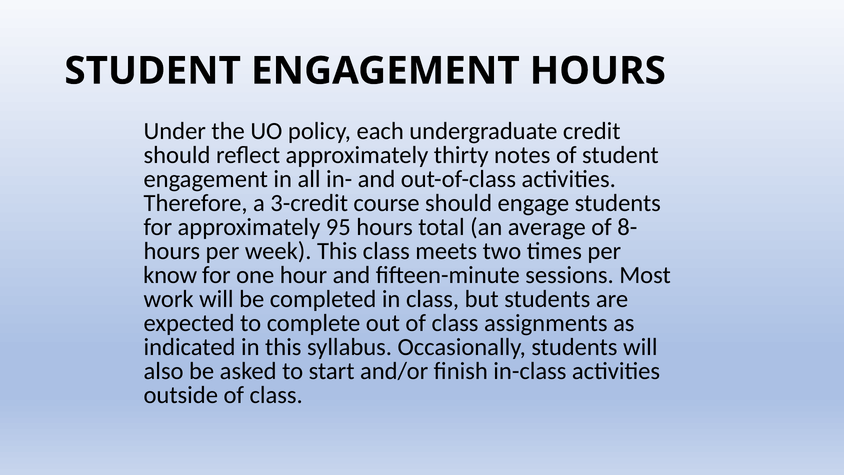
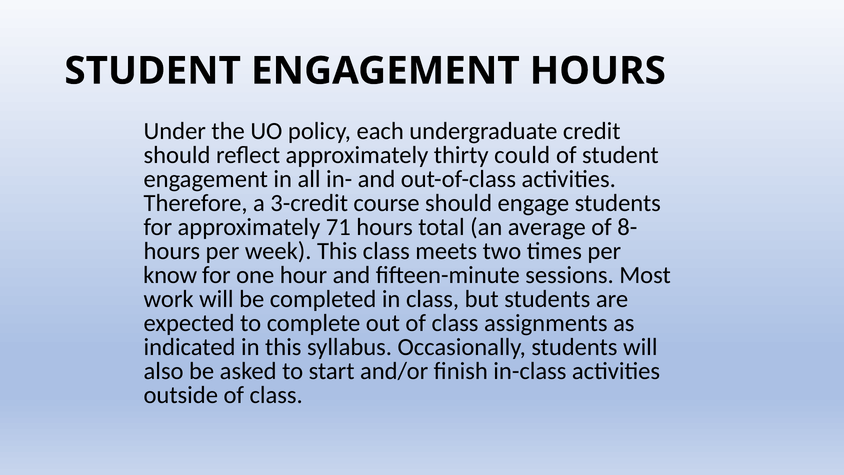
notes: notes -> could
95: 95 -> 71
